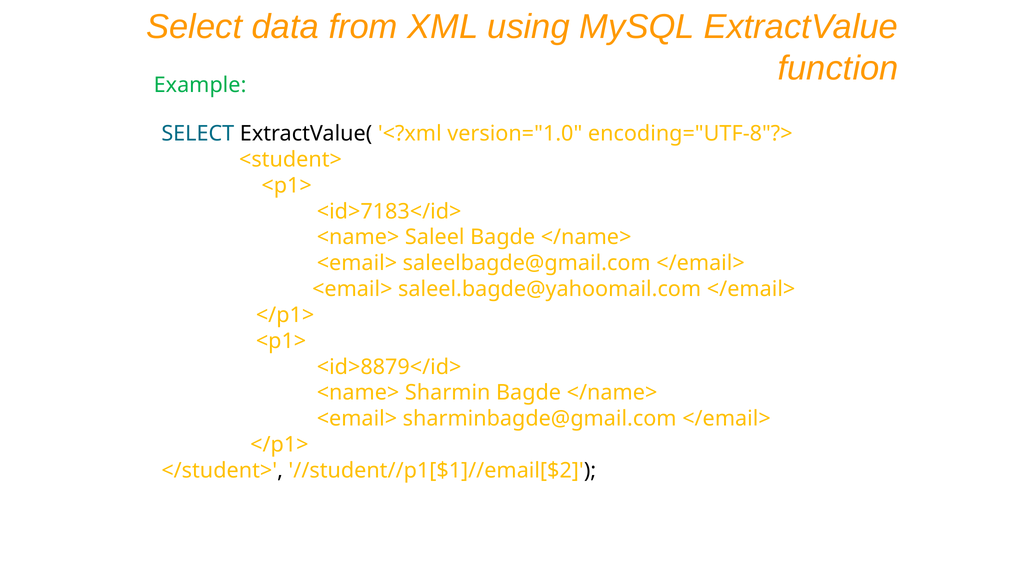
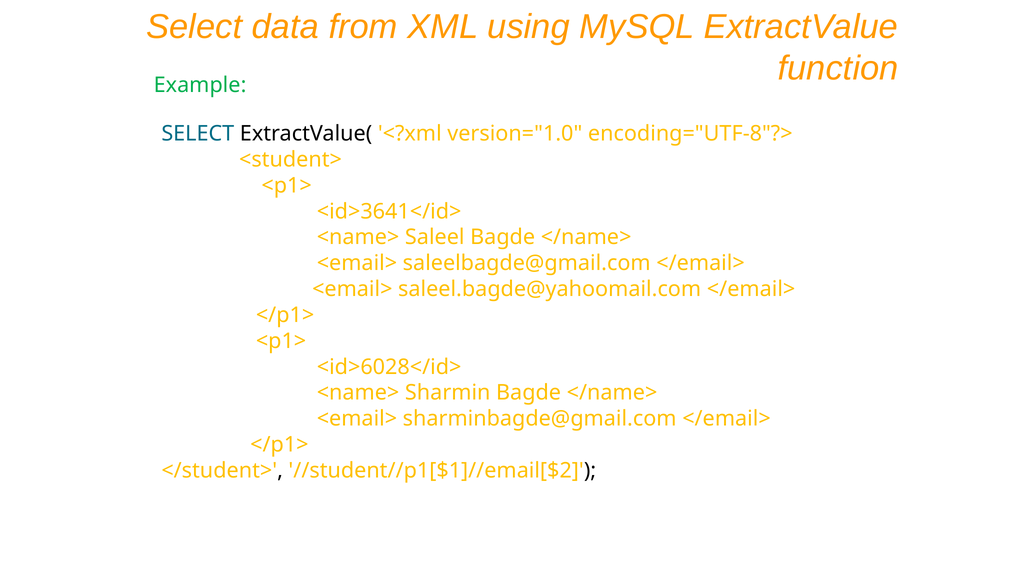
<id>7183</id>: <id>7183</id> -> <id>3641</id>
<id>8879</id>: <id>8879</id> -> <id>6028</id>
